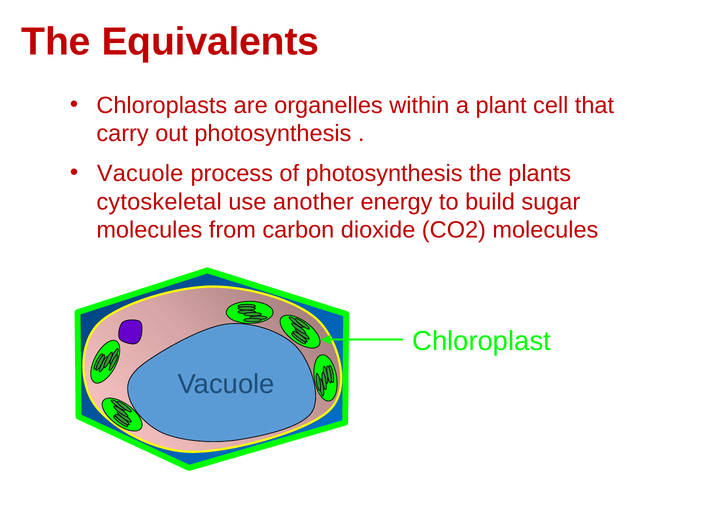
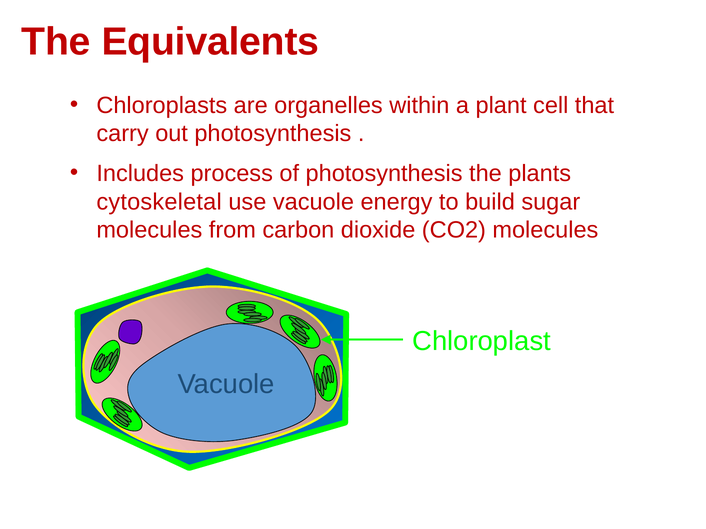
Vacuole at (140, 174): Vacuole -> Includes
use another: another -> vacuole
